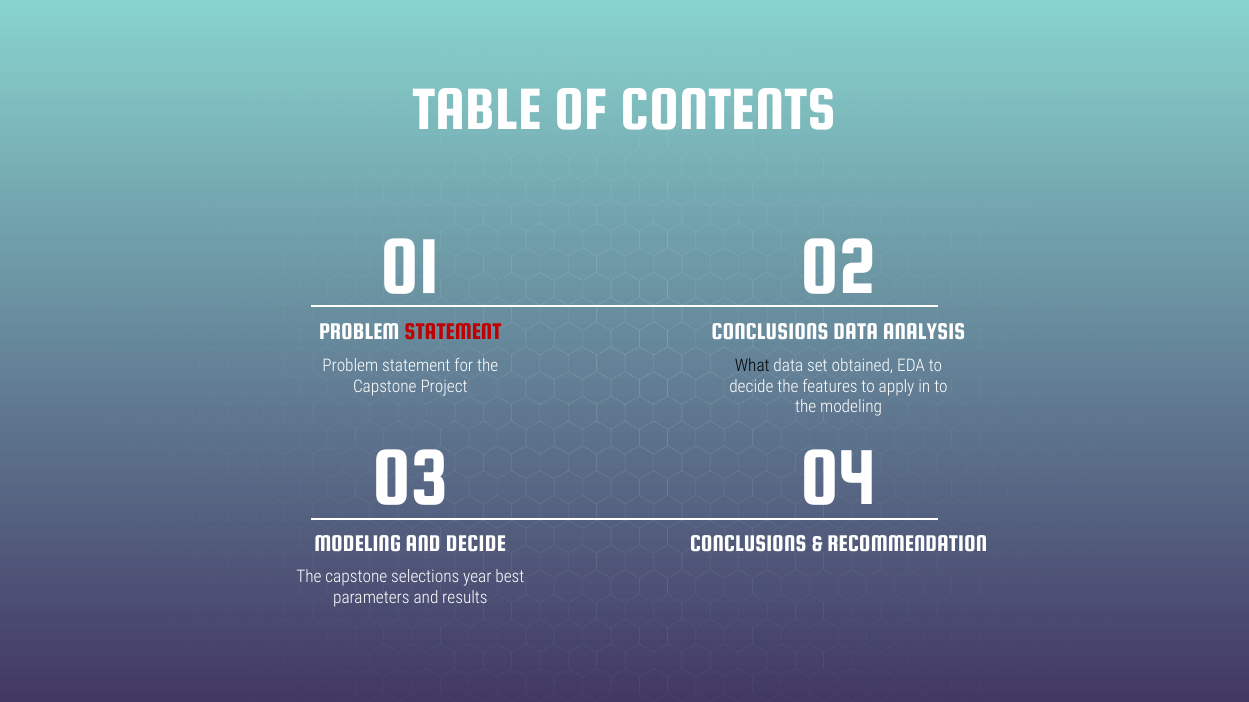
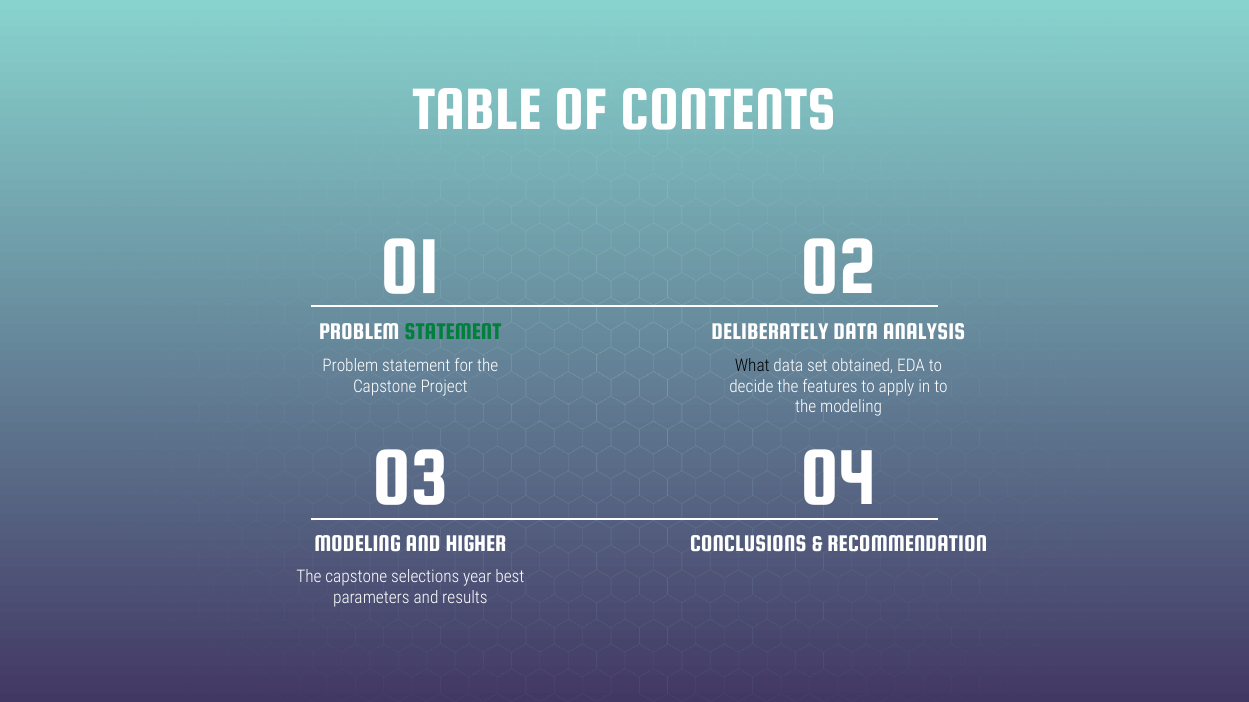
STATEMENT at (453, 332) colour: red -> green
CONCLUSIONS at (770, 332): CONCLUSIONS -> DELIBERATELY
AND DECIDE: DECIDE -> HIGHER
